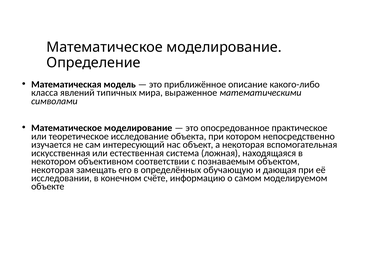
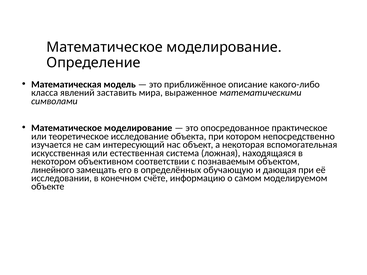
типичных: типичных -> заставить
некоторая at (53, 170): некоторая -> линейного
